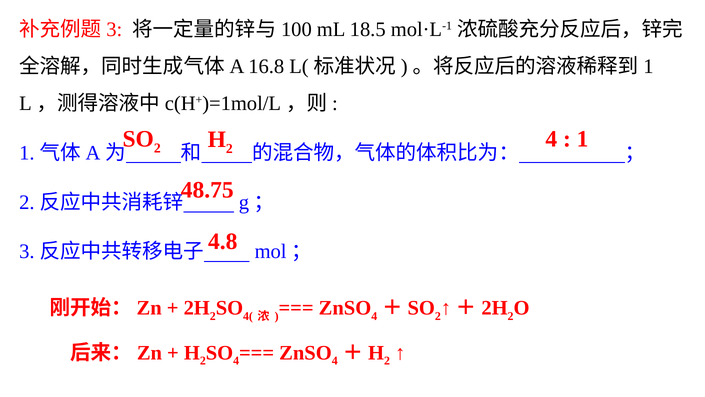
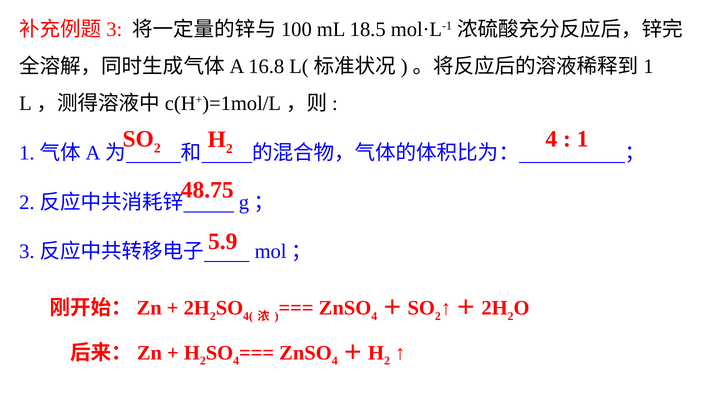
4.8: 4.8 -> 5.9
